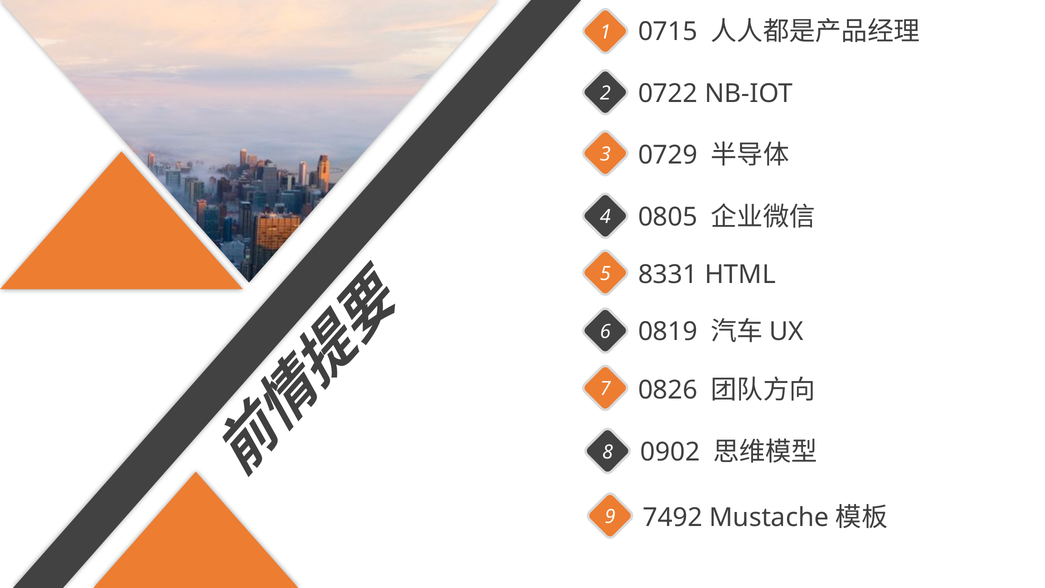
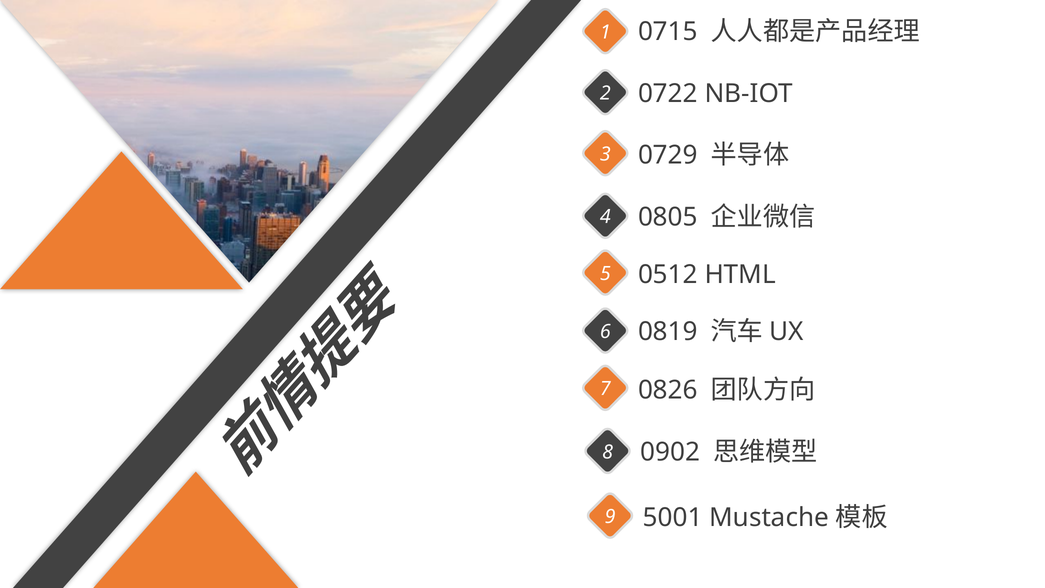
8331: 8331 -> 0512
7492: 7492 -> 5001
